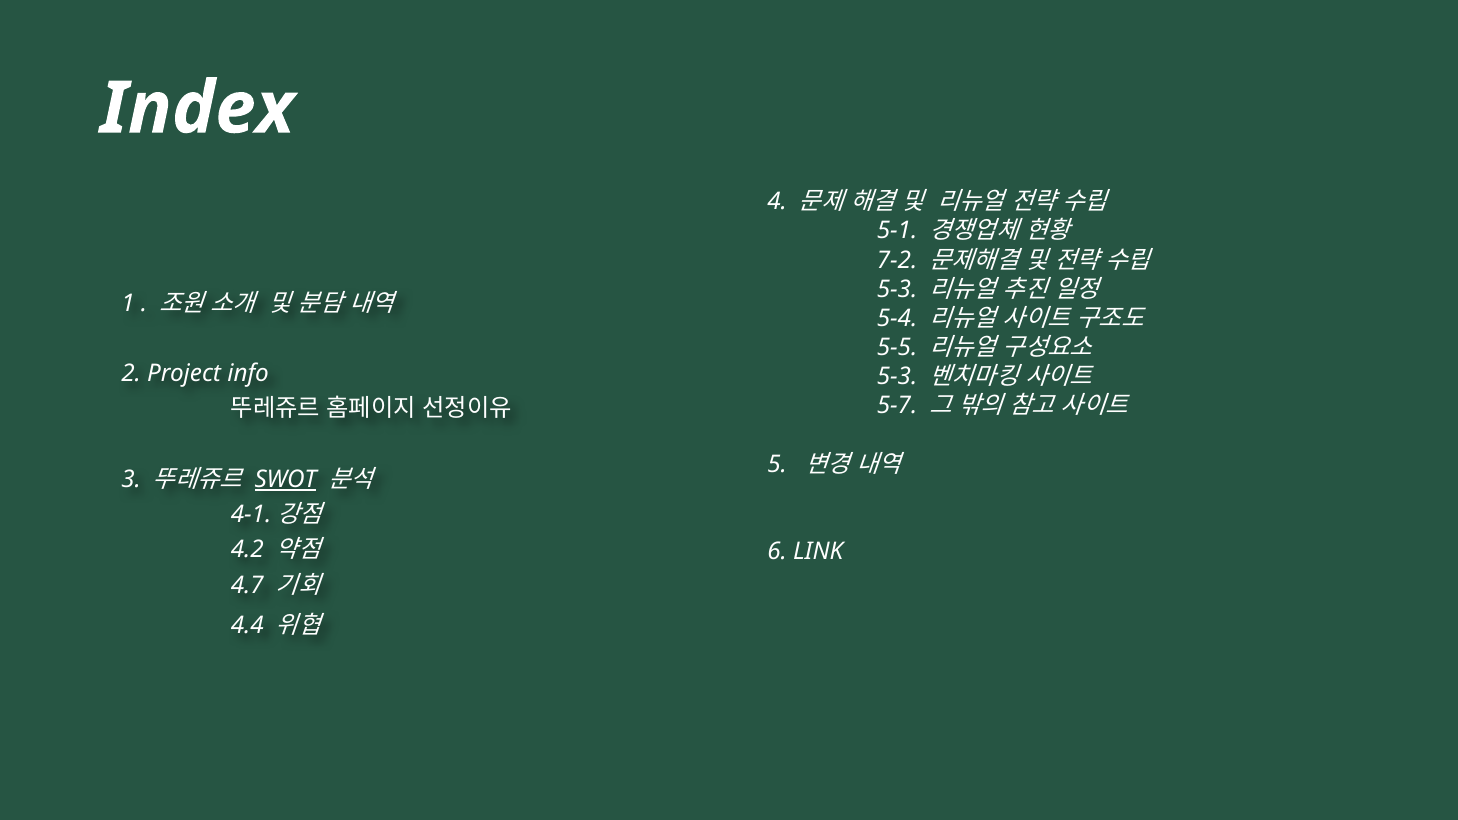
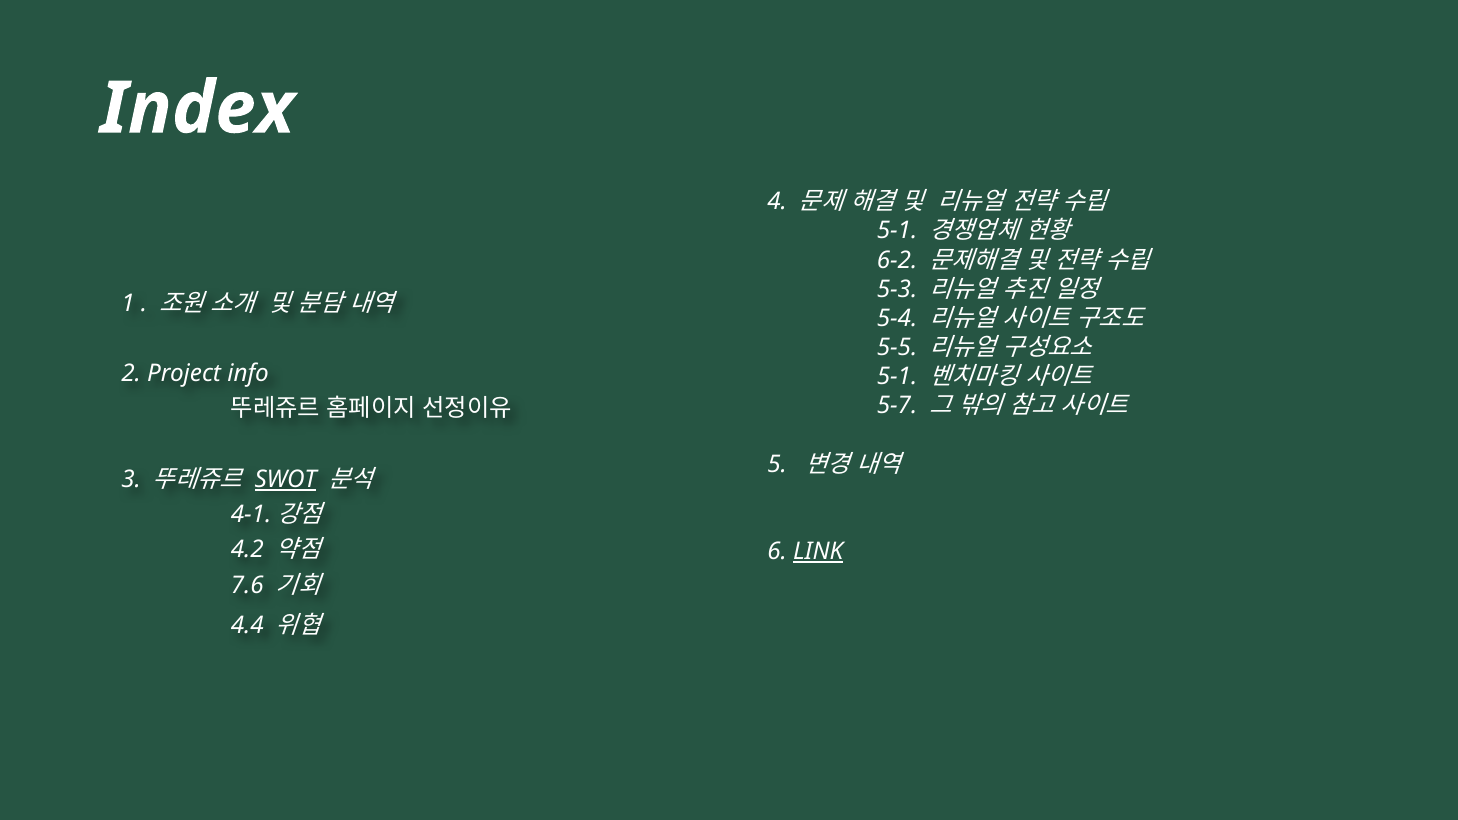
7-2: 7-2 -> 6-2
5-3 at (897, 377): 5-3 -> 5-1
LINK underline: none -> present
4.7: 4.7 -> 7.6
